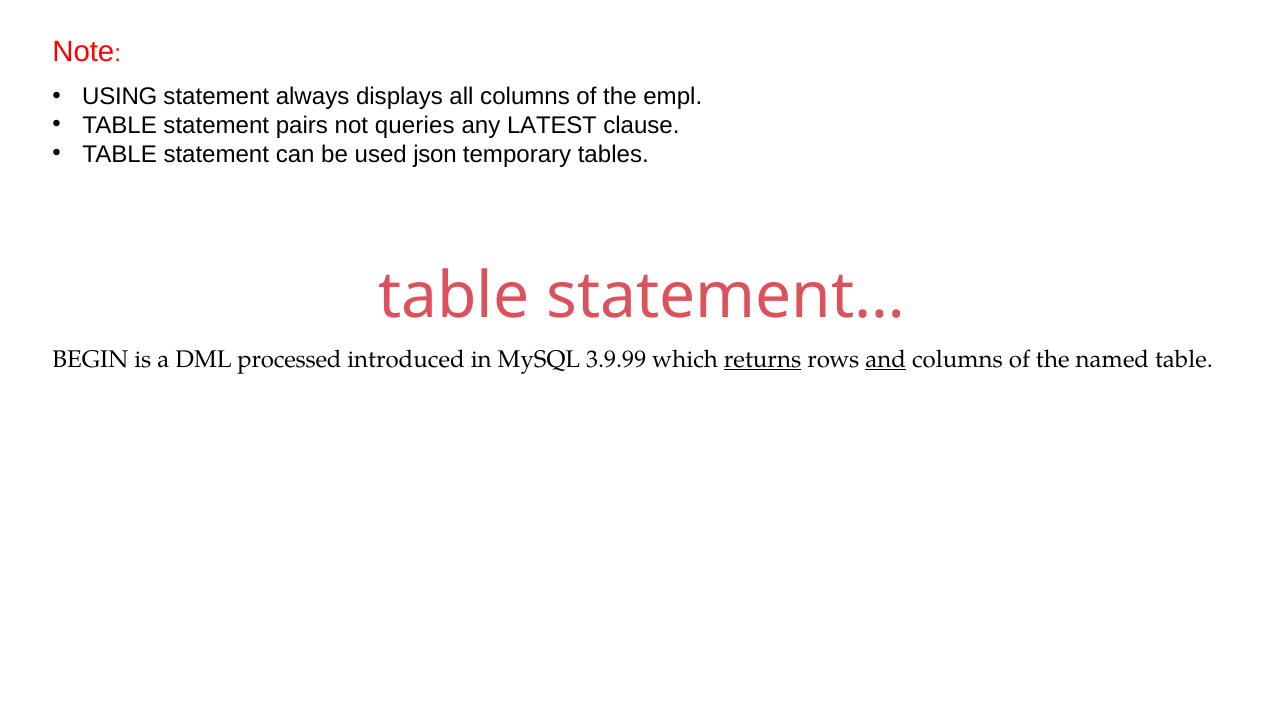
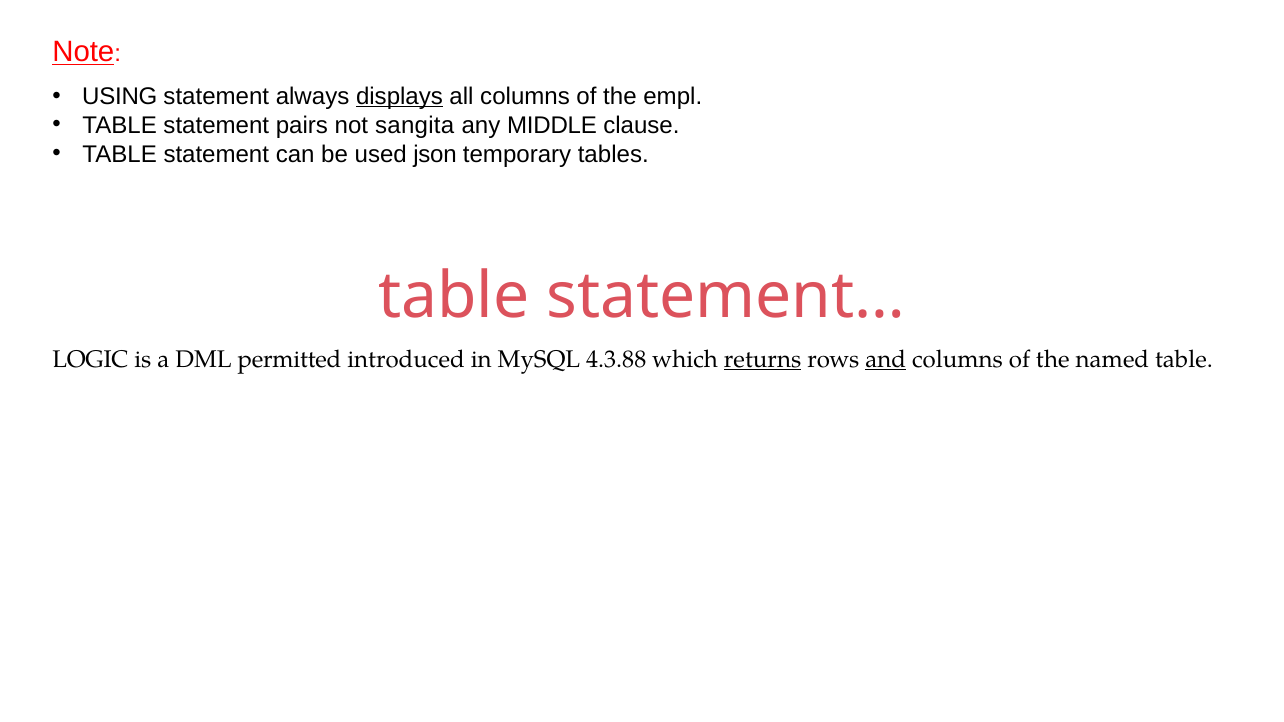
Note underline: none -> present
displays underline: none -> present
queries: queries -> sangita
LATEST: LATEST -> MIDDLE
BEGIN: BEGIN -> LOGIC
processed: processed -> permitted
3.9.99: 3.9.99 -> 4.3.88
